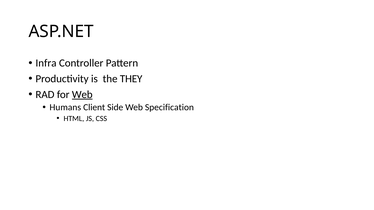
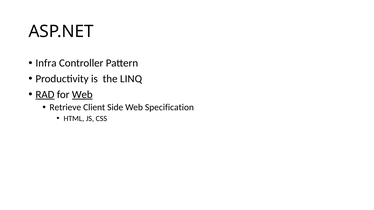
THEY: THEY -> LINQ
RAD underline: none -> present
Humans: Humans -> Retrieve
